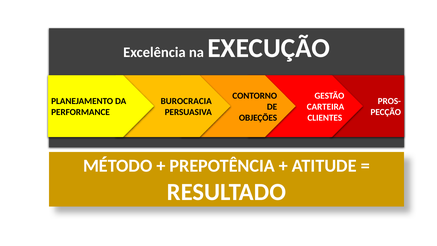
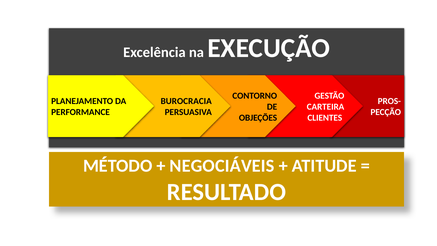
PREPOTÊNCIA: PREPOTÊNCIA -> NEGOCIÁVEIS
